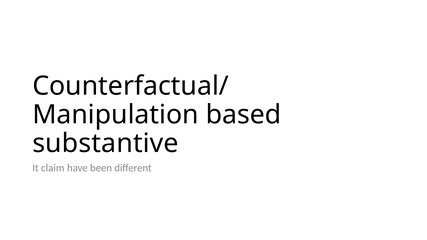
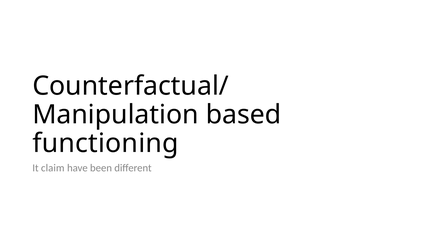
substantive: substantive -> functioning
